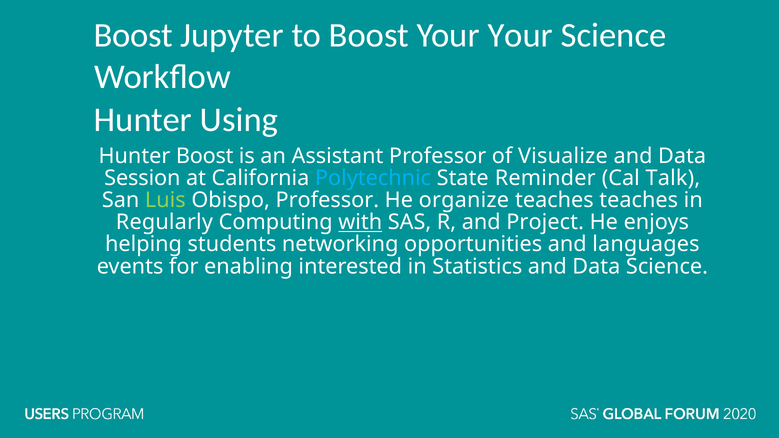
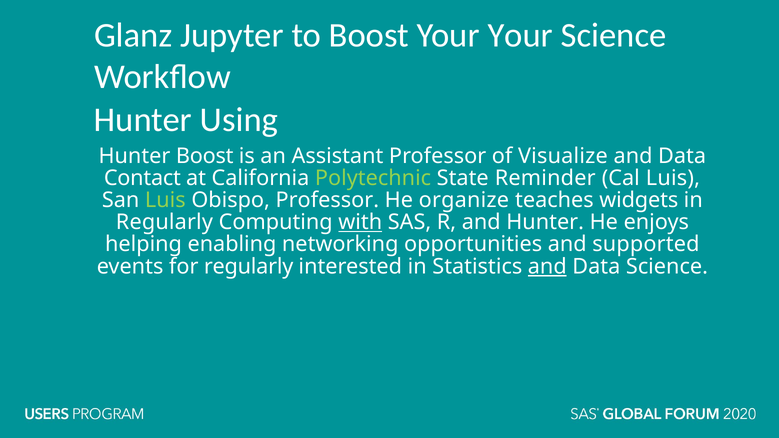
Boost at (133, 35): Boost -> Glanz
Session: Session -> Contact
Polytechnic colour: light blue -> light green
Cal Talk: Talk -> Luis
teaches teaches: teaches -> widgets
and Project: Project -> Hunter
students: students -> enabling
languages: languages -> supported
for enabling: enabling -> regularly
and at (547, 267) underline: none -> present
